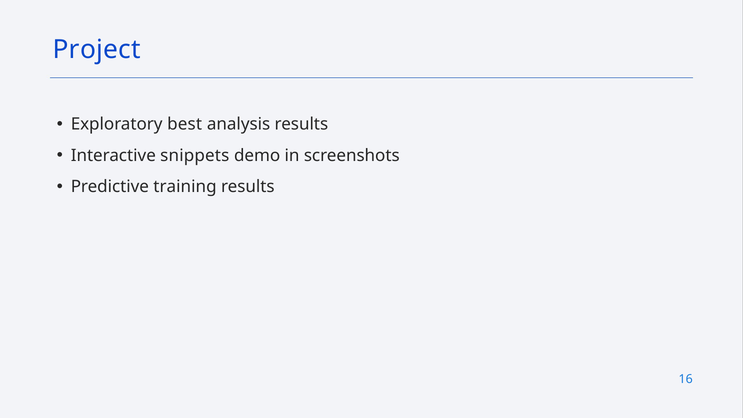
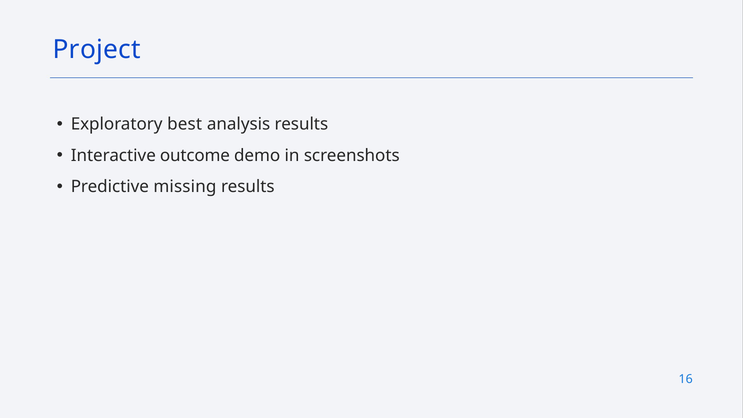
snippets: snippets -> outcome
training: training -> missing
